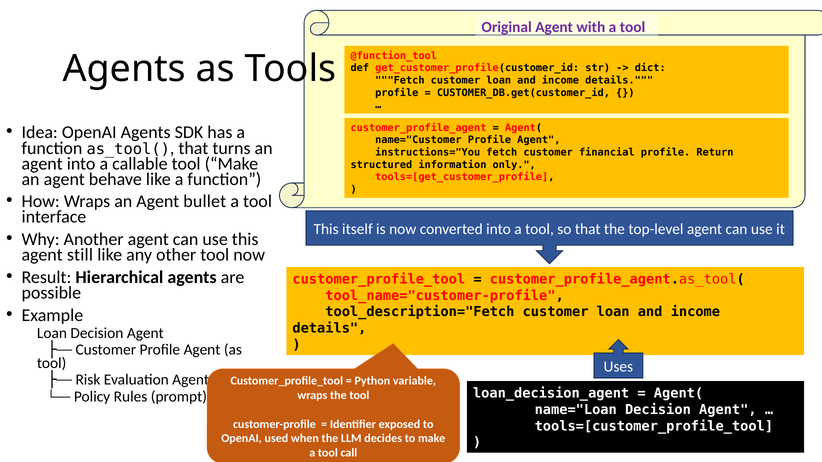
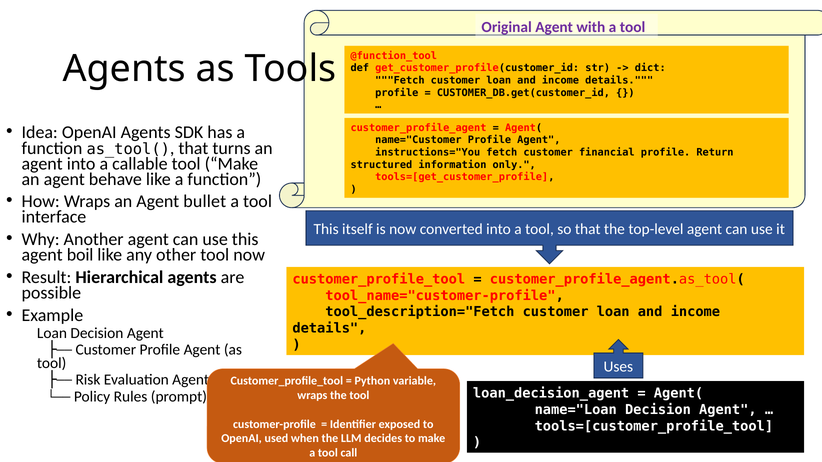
still: still -> boil
